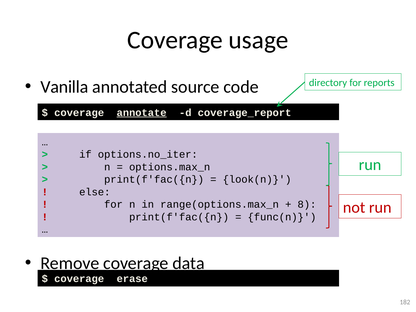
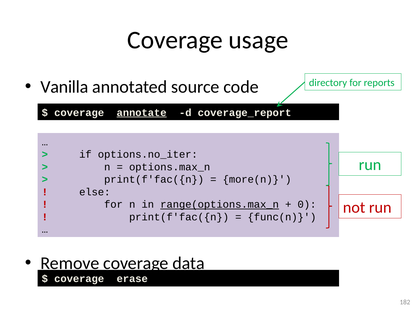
look(n: look(n -> more(n
range(options.max_n underline: none -> present
8: 8 -> 0
